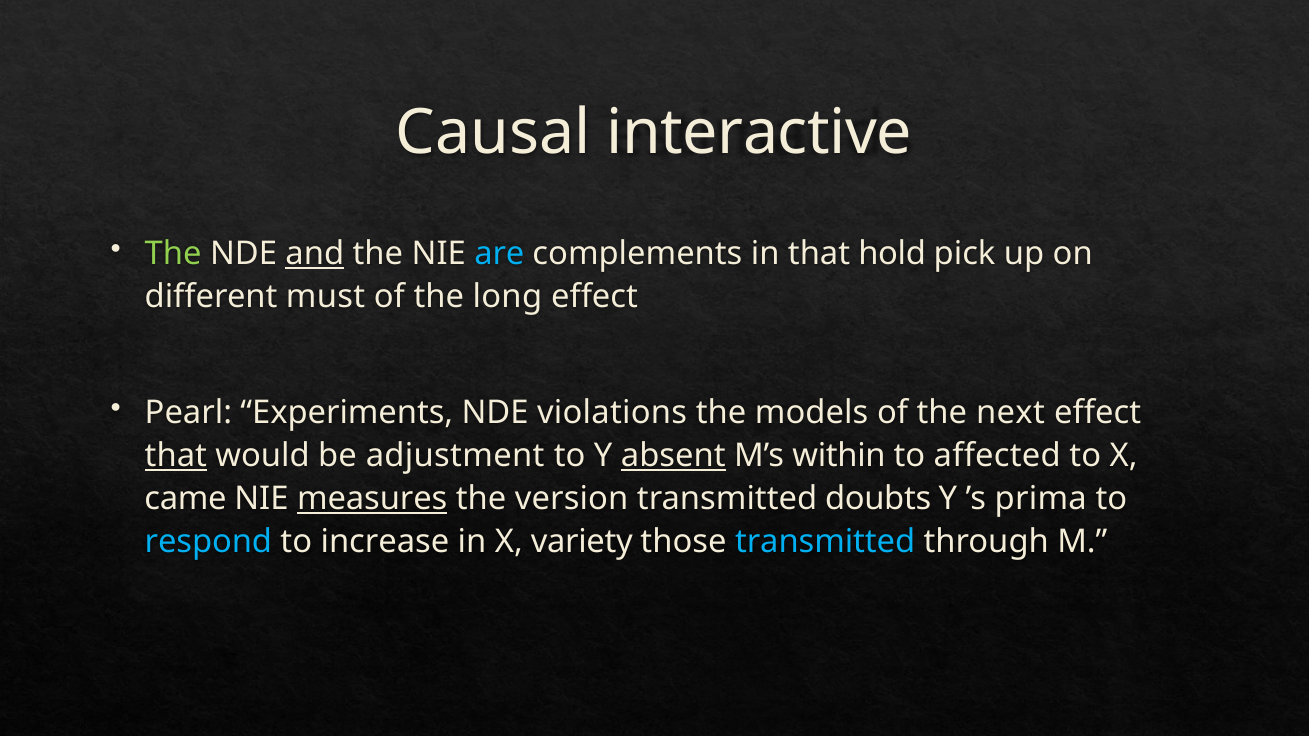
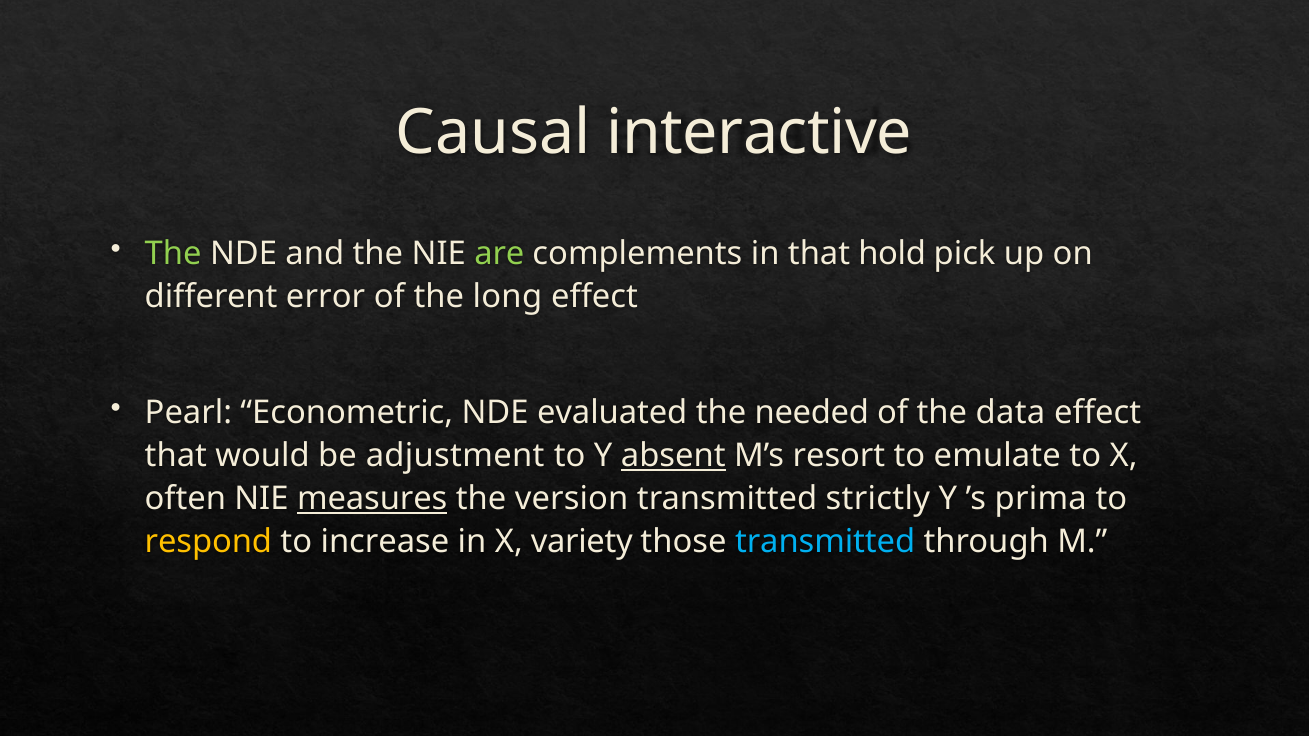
and underline: present -> none
are colour: light blue -> light green
must: must -> error
Experiments: Experiments -> Econometric
violations: violations -> evaluated
models: models -> needed
next: next -> data
that at (176, 456) underline: present -> none
within: within -> resort
affected: affected -> emulate
came: came -> often
doubts: doubts -> strictly
respond colour: light blue -> yellow
